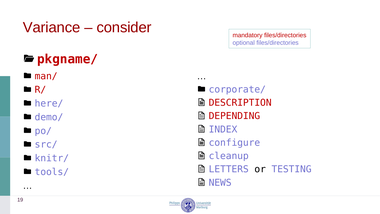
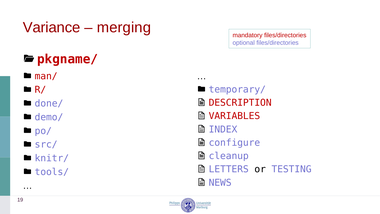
consider: consider -> merging
corporate/: corporate/ -> temporary/
here/: here/ -> done/
DEPENDING: DEPENDING -> VARIABLES
